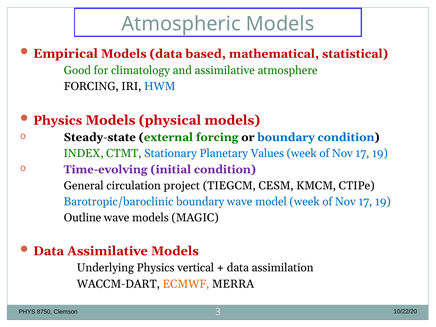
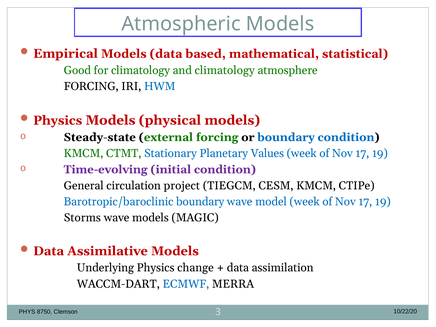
and assimilative: assimilative -> climatology
INDEX at (84, 153): INDEX -> KMCM
Outline: Outline -> Storms
vertical: vertical -> change
ECMWF colour: orange -> blue
